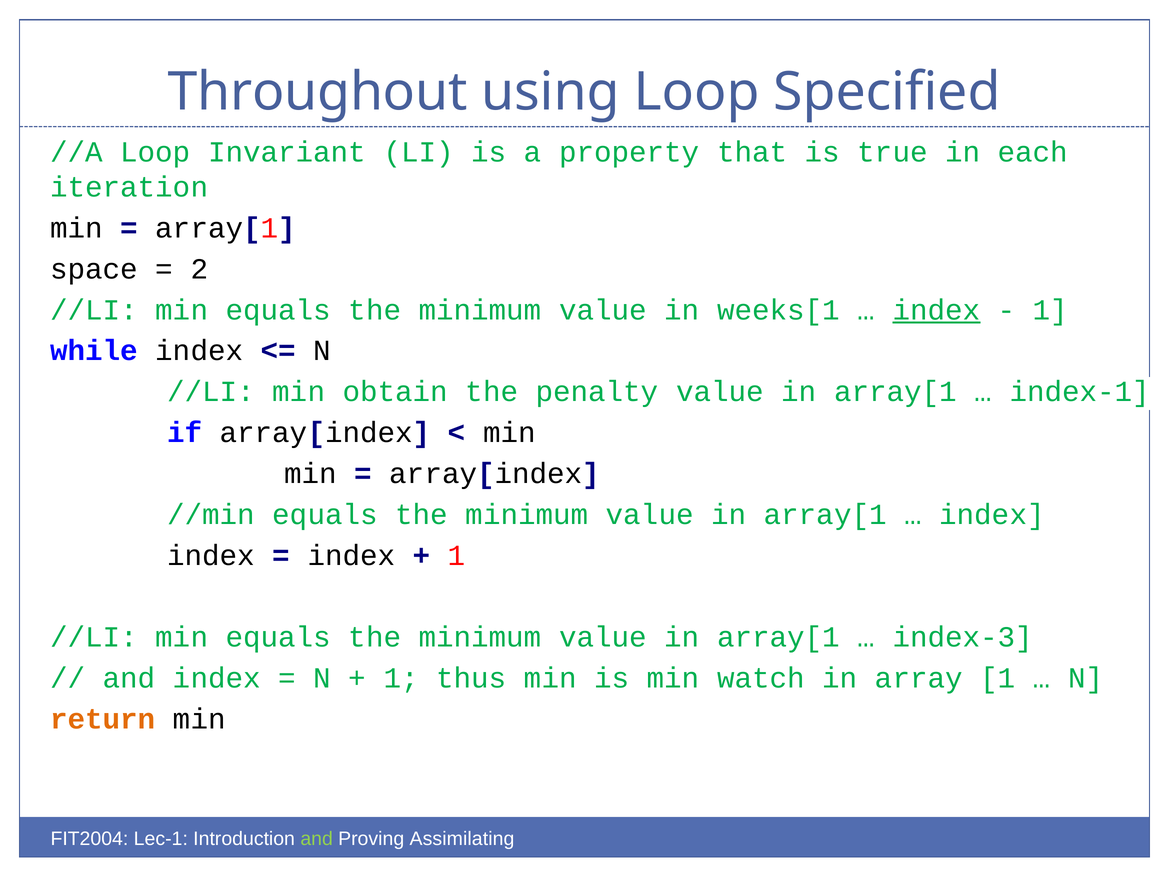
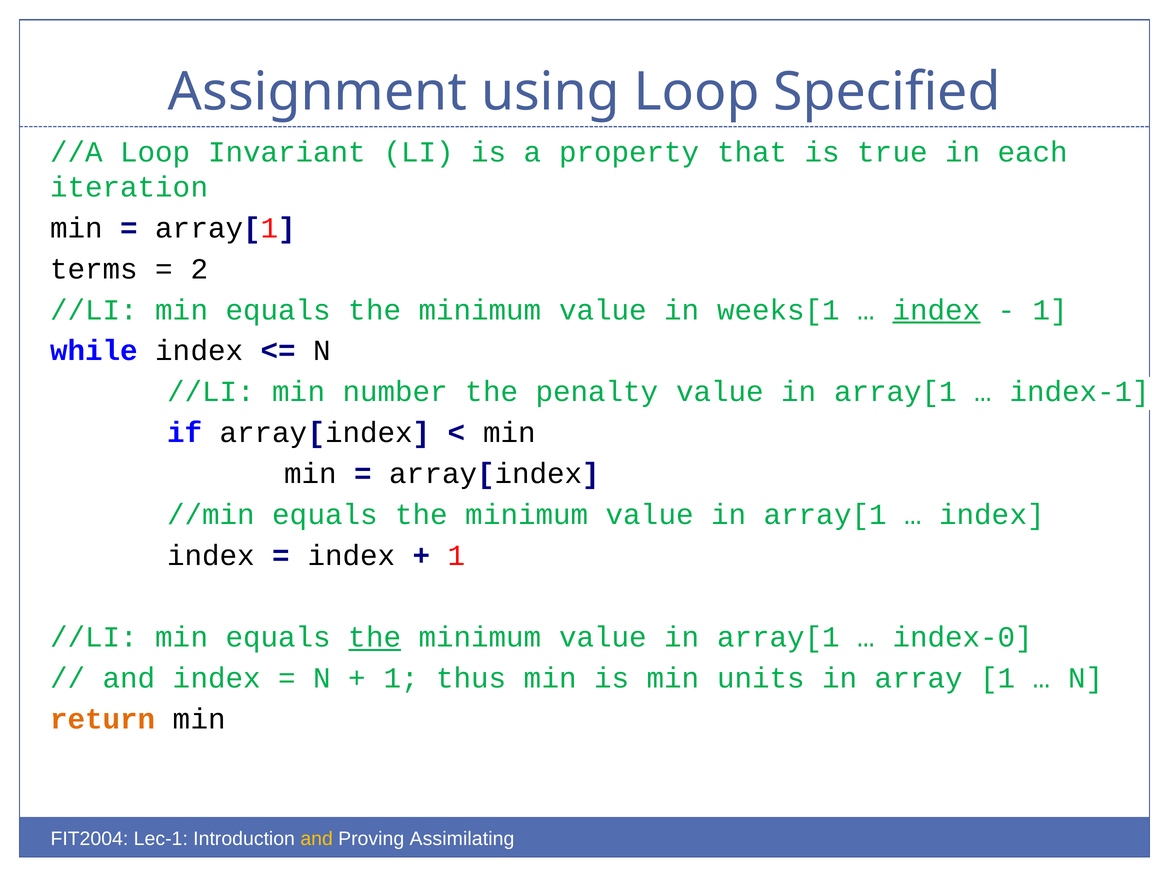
Throughout: Throughout -> Assignment
space: space -> terms
obtain: obtain -> number
the at (375, 638) underline: none -> present
index-3: index-3 -> index-0
watch: watch -> units
and at (317, 839) colour: light green -> yellow
